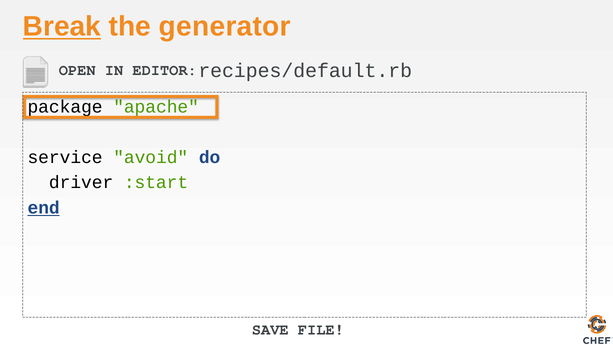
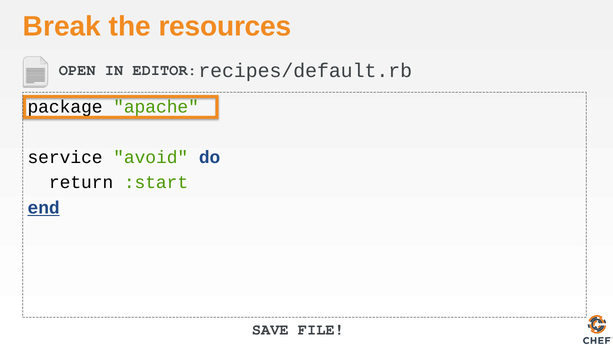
Break underline: present -> none
generator: generator -> resources
driver: driver -> return
